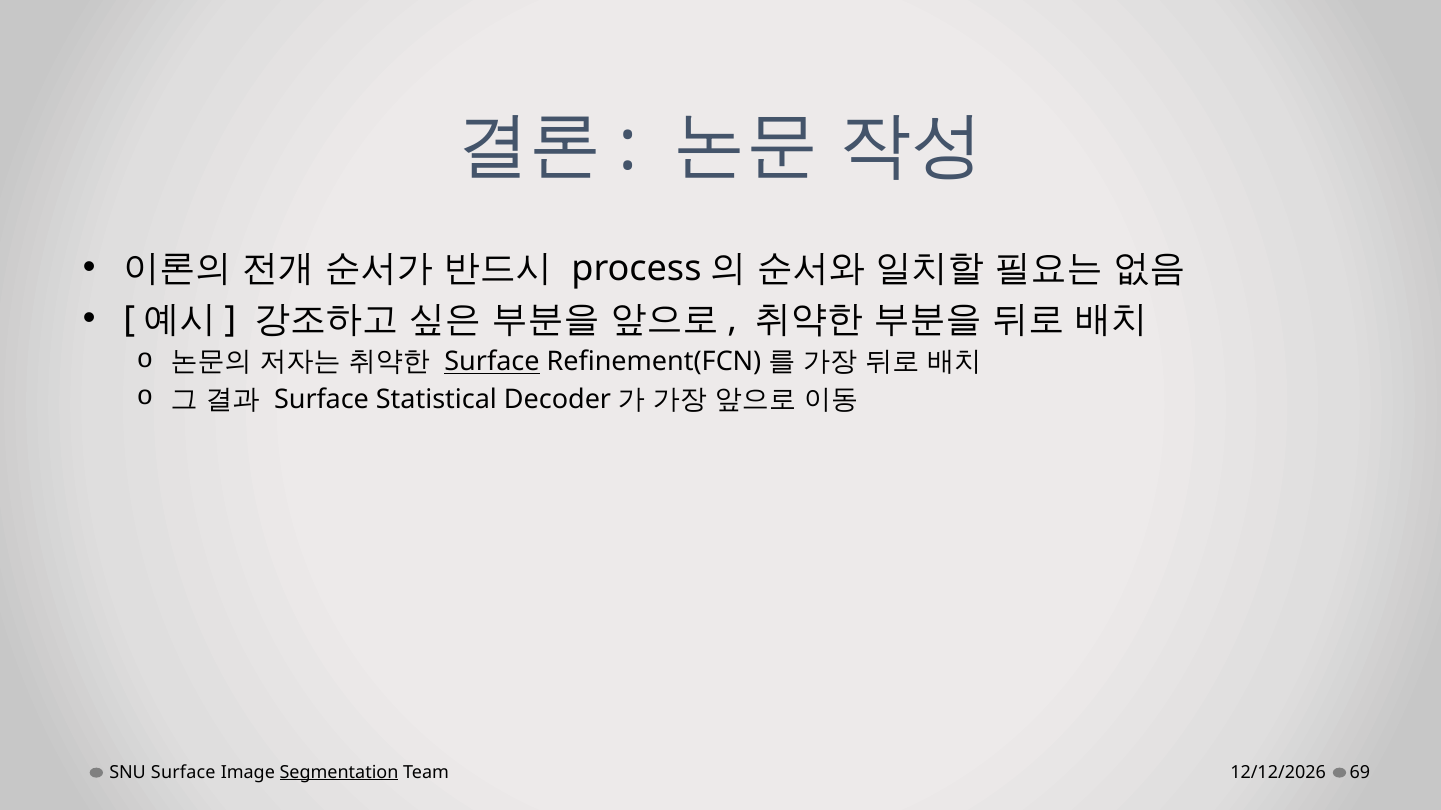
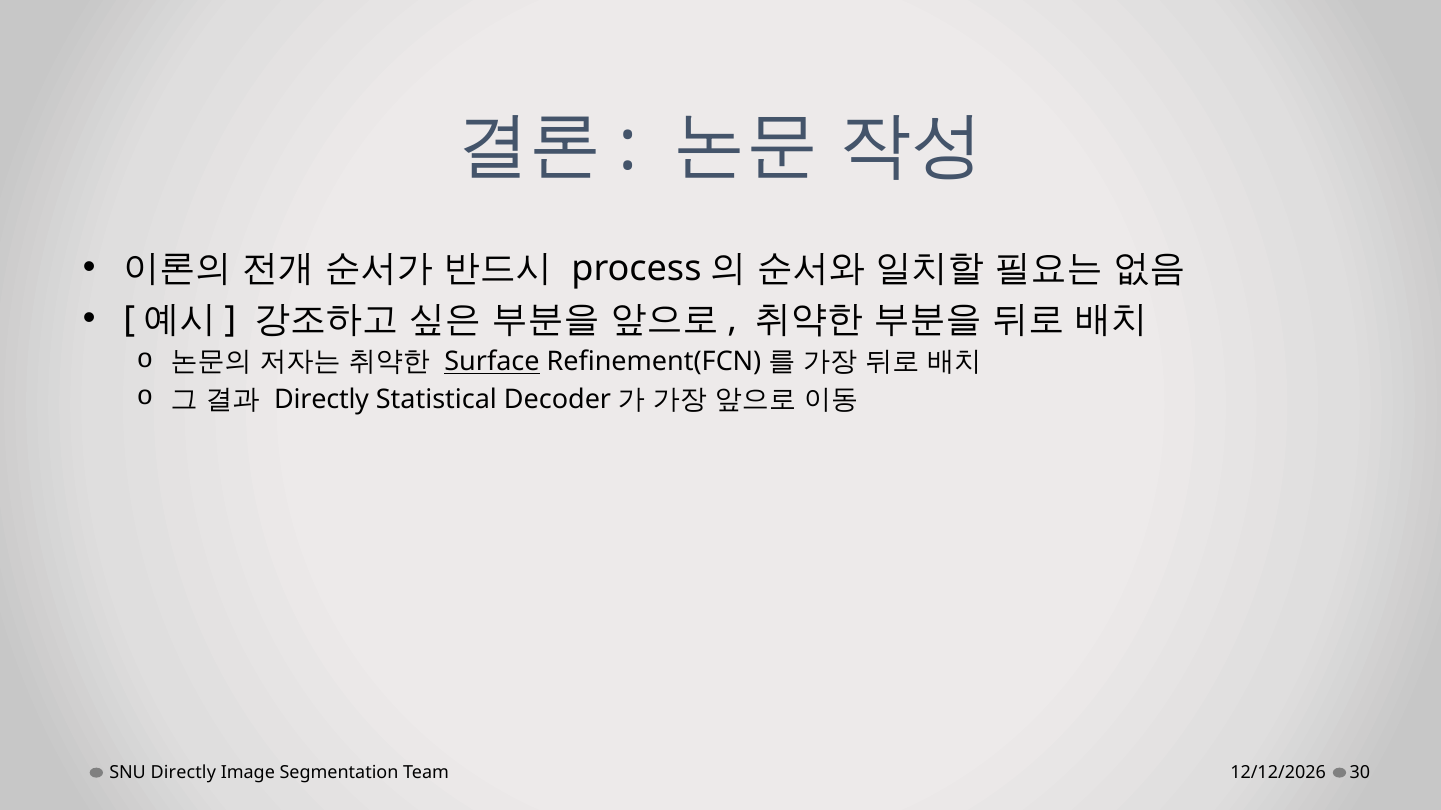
Surface at (322, 400): Surface -> Directly
SNU Surface: Surface -> Directly
Segmentation underline: present -> none
69: 69 -> 30
